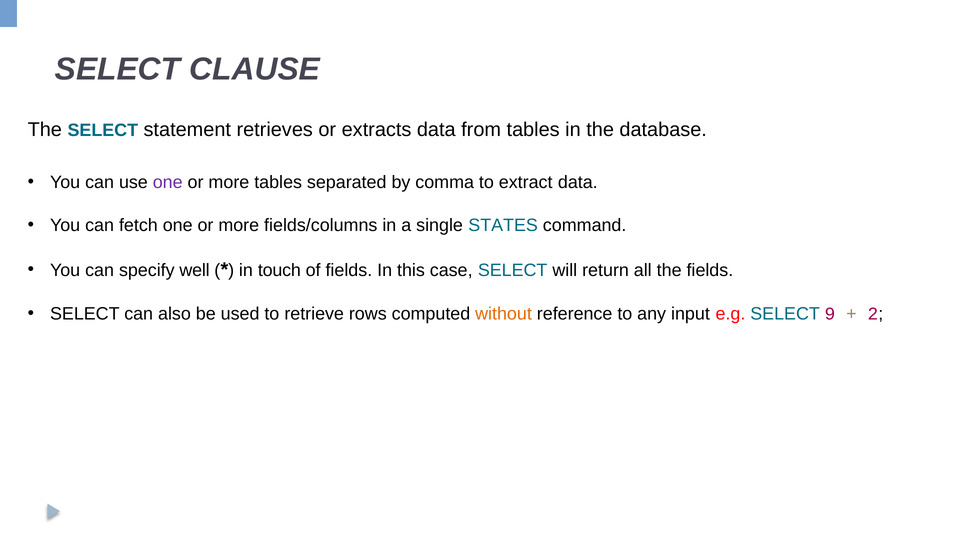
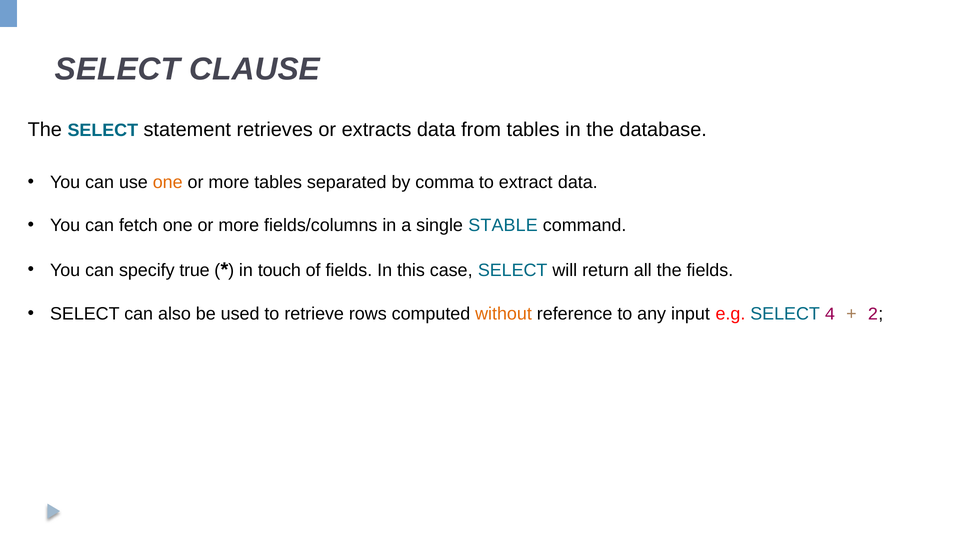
one at (168, 183) colour: purple -> orange
STATES: STATES -> STABLE
well: well -> true
9: 9 -> 4
